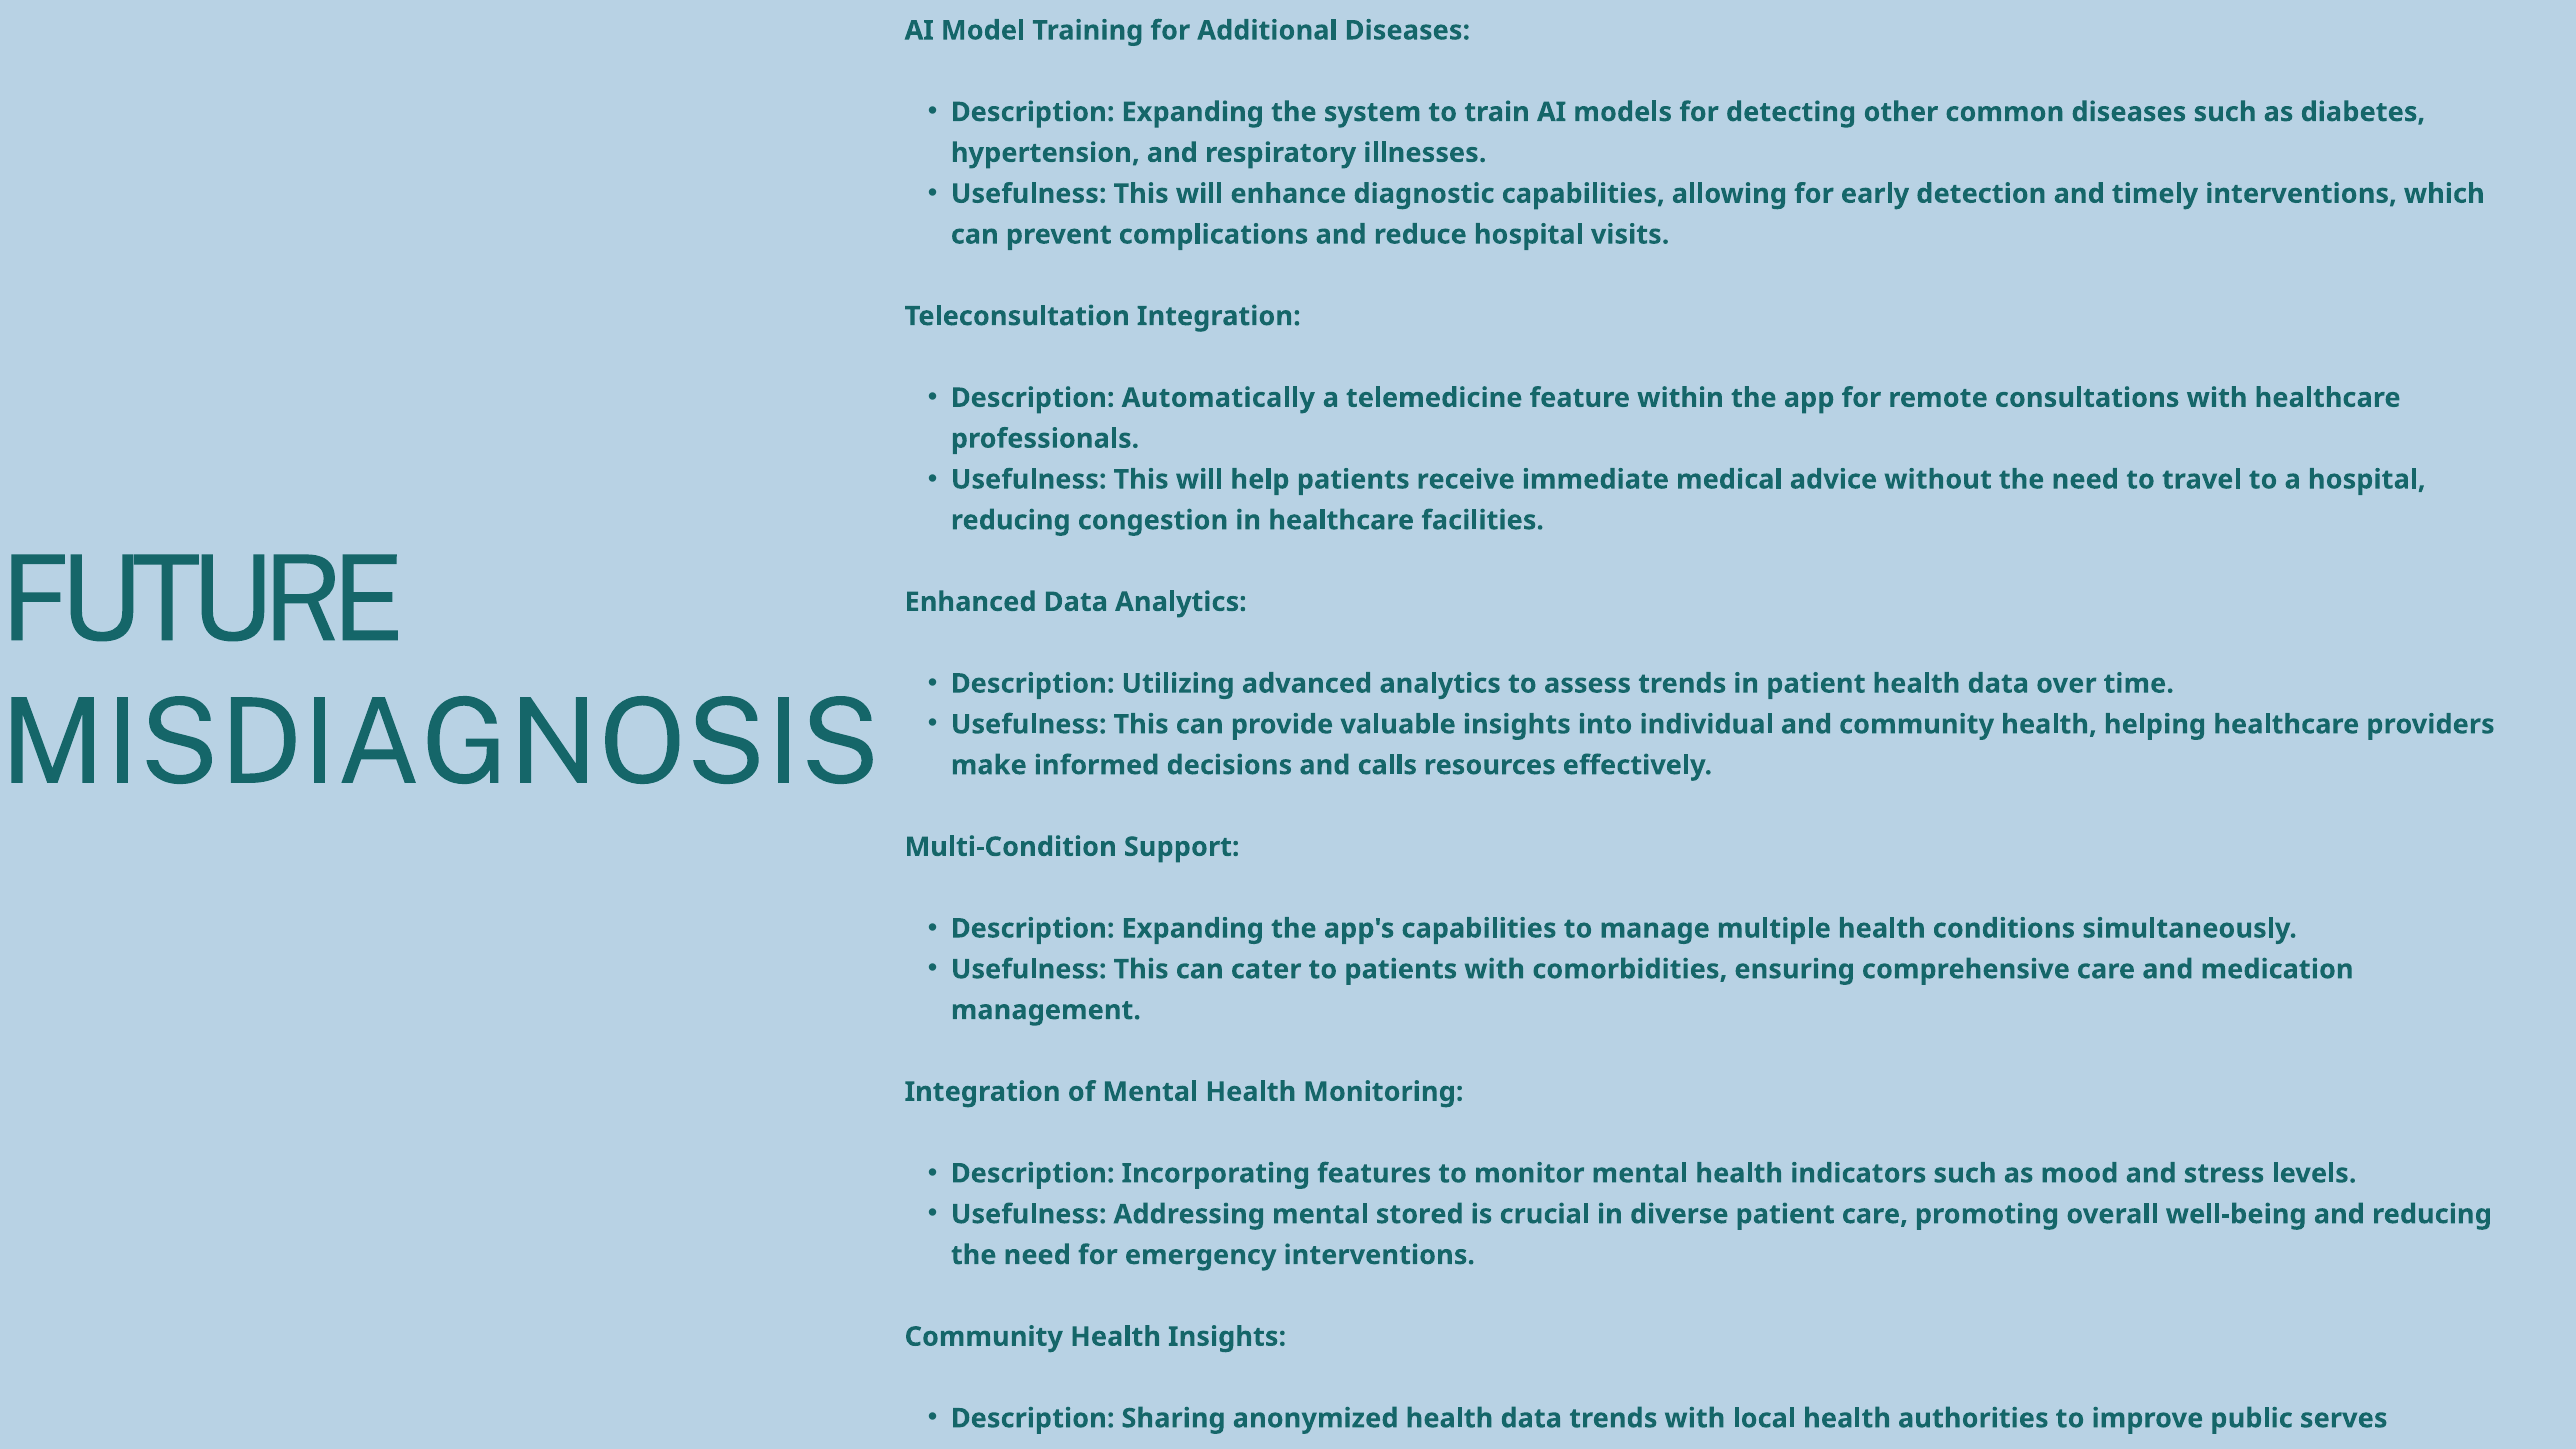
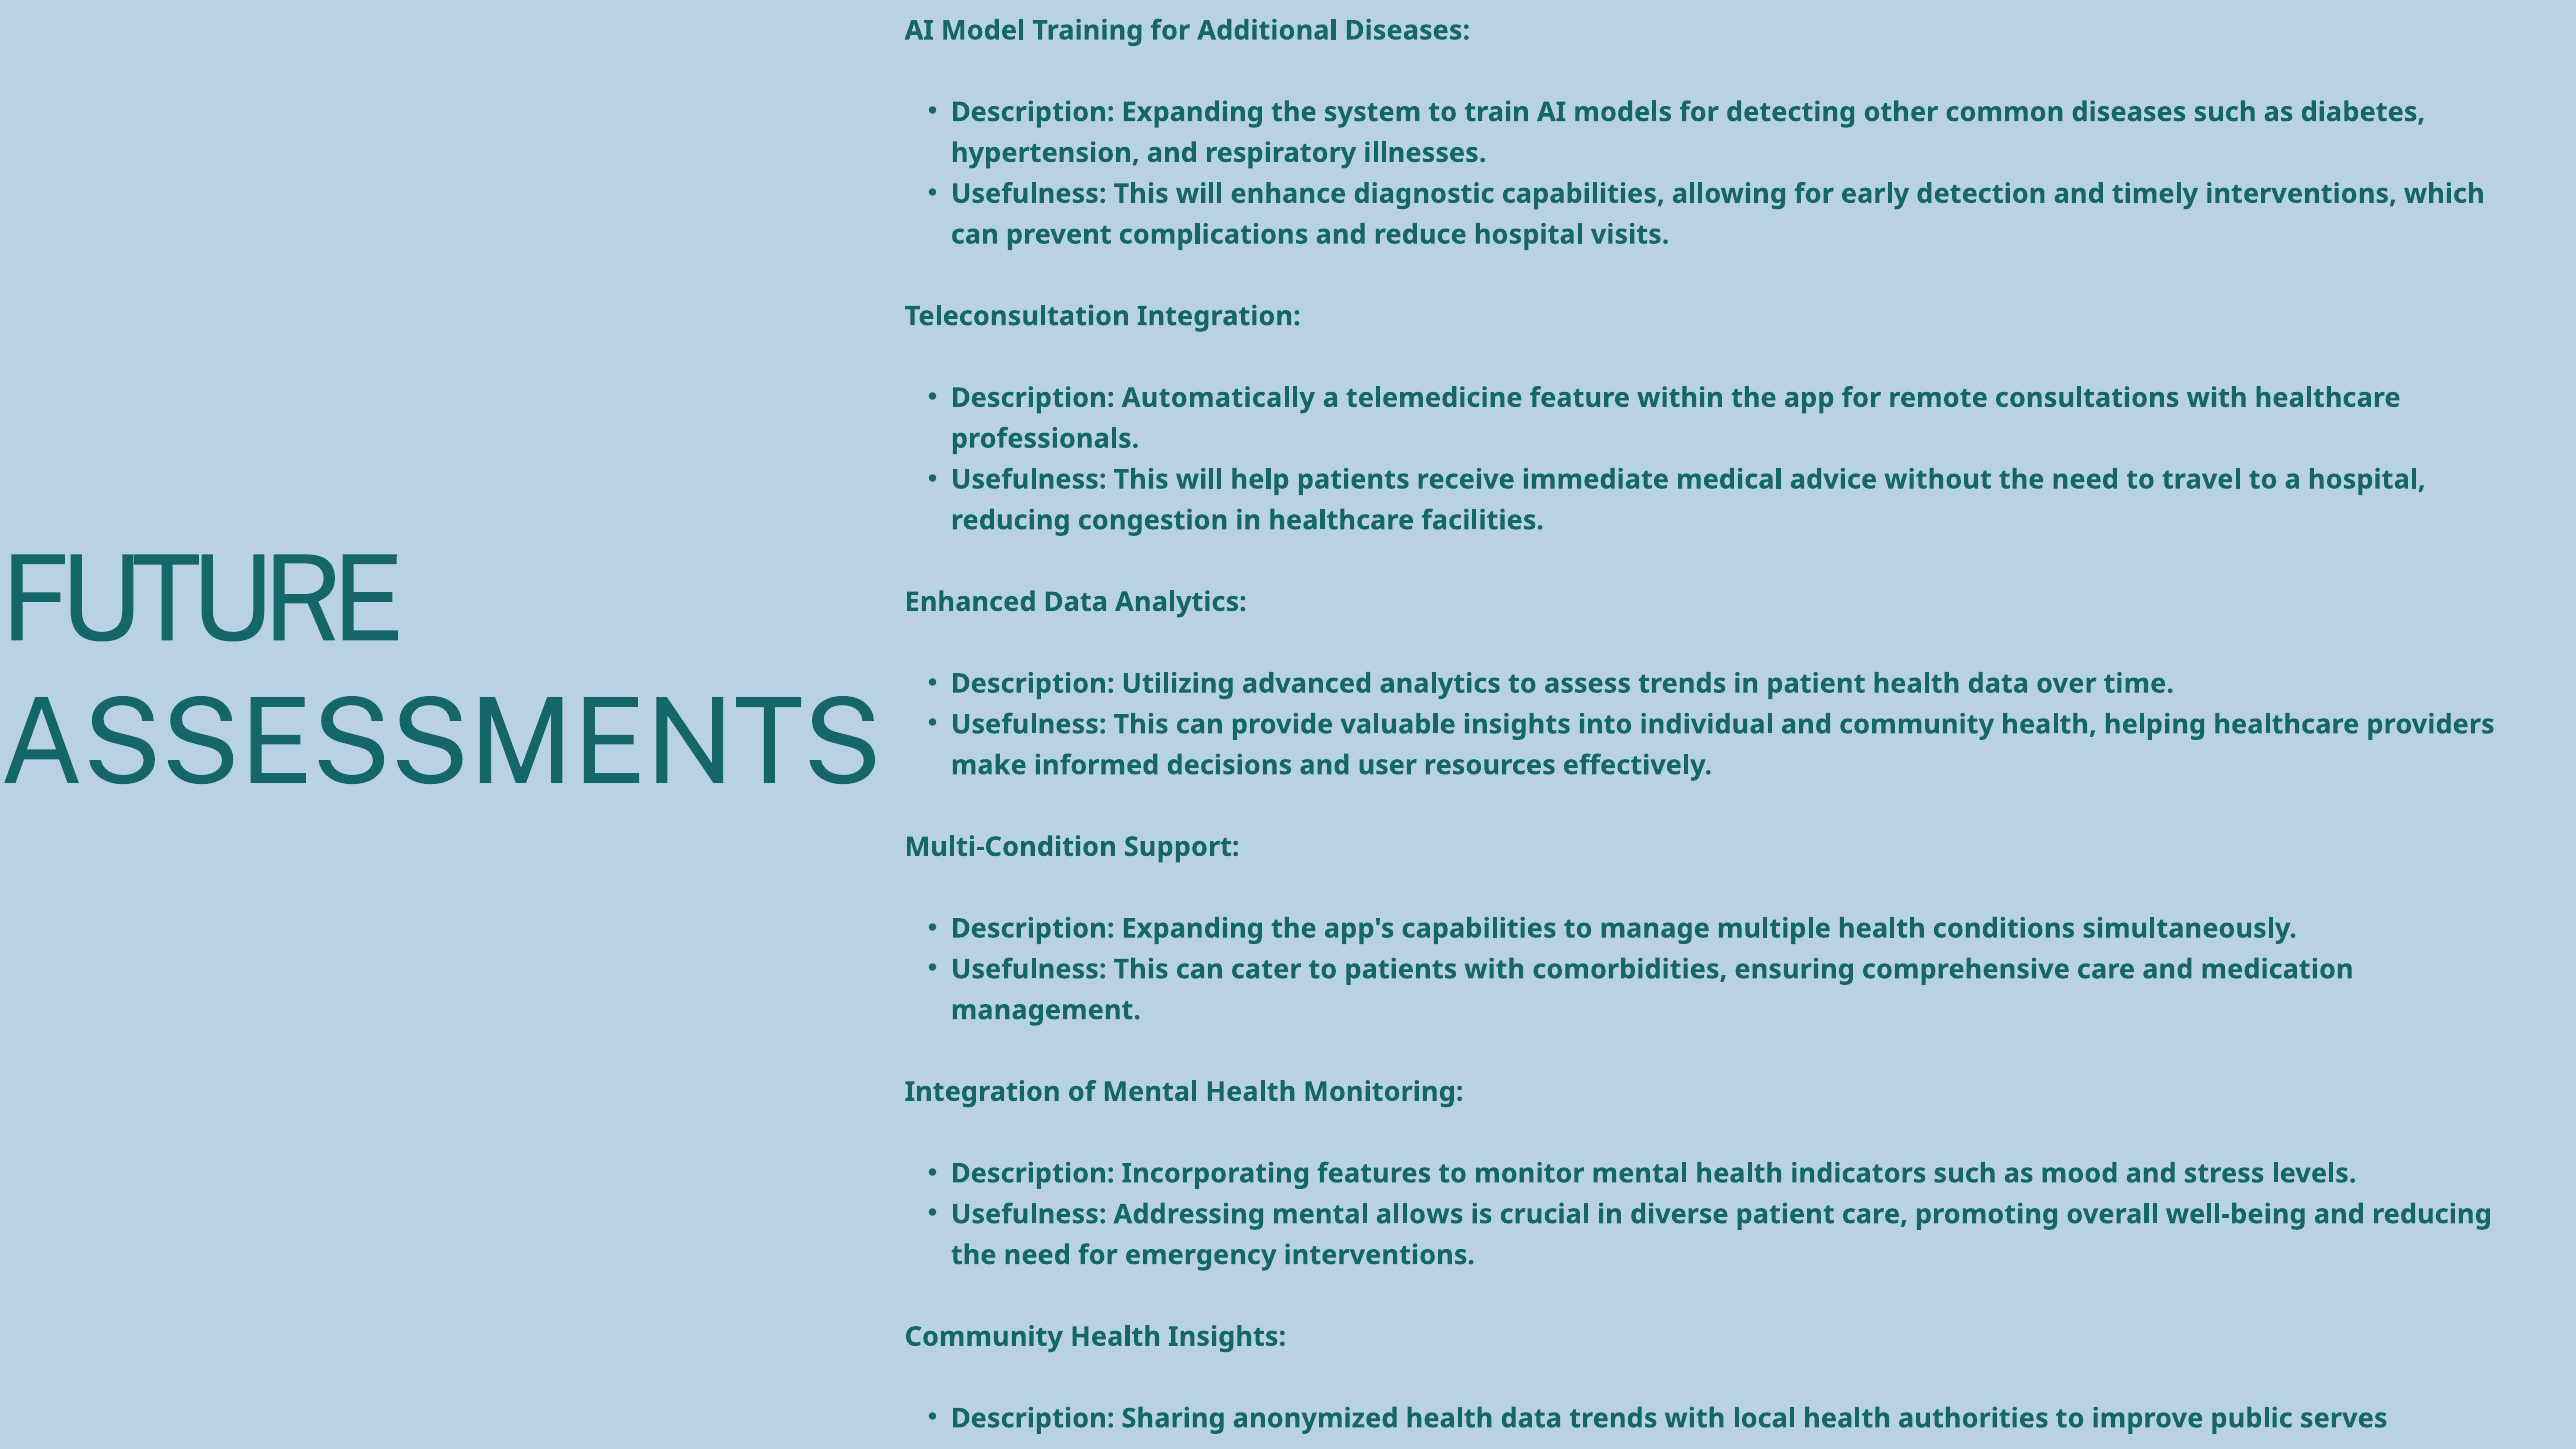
MISDIAGNOSIS: MISDIAGNOSIS -> ASSESSMENTS
calls: calls -> user
stored: stored -> allows
